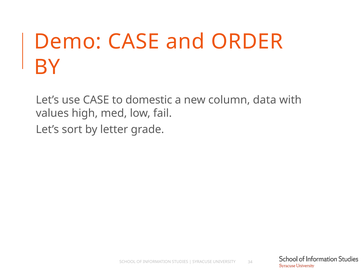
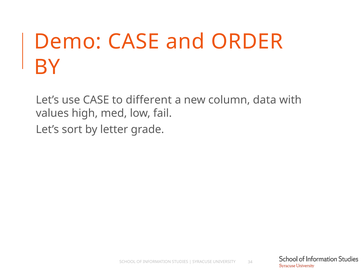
domestic: domestic -> different
